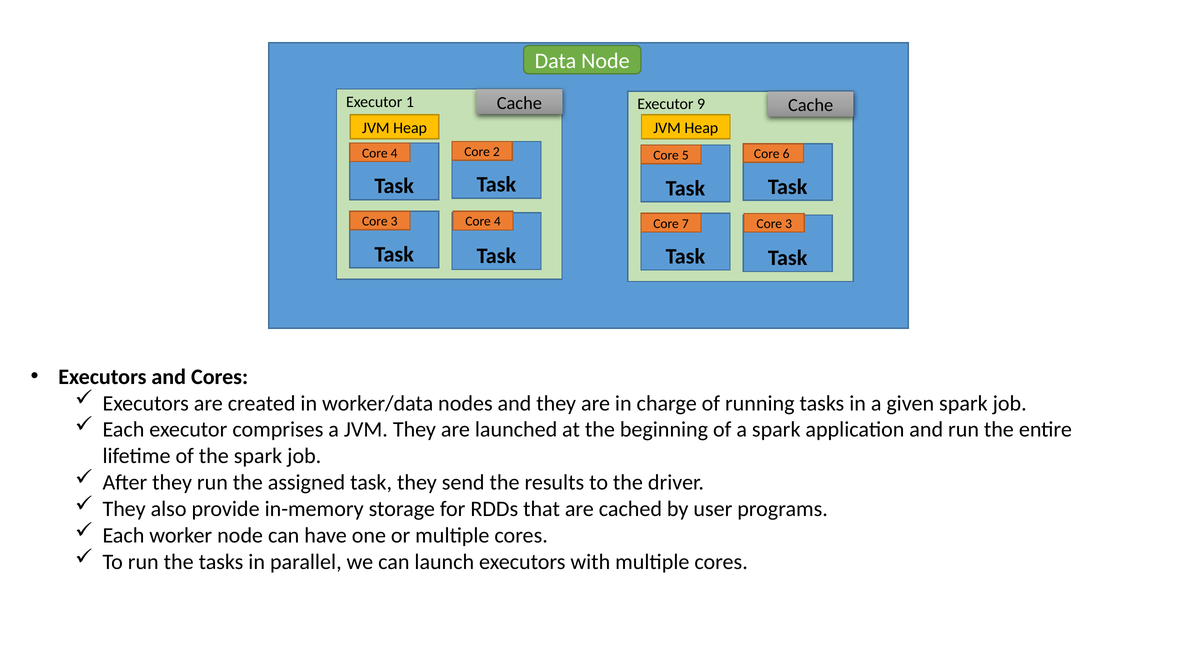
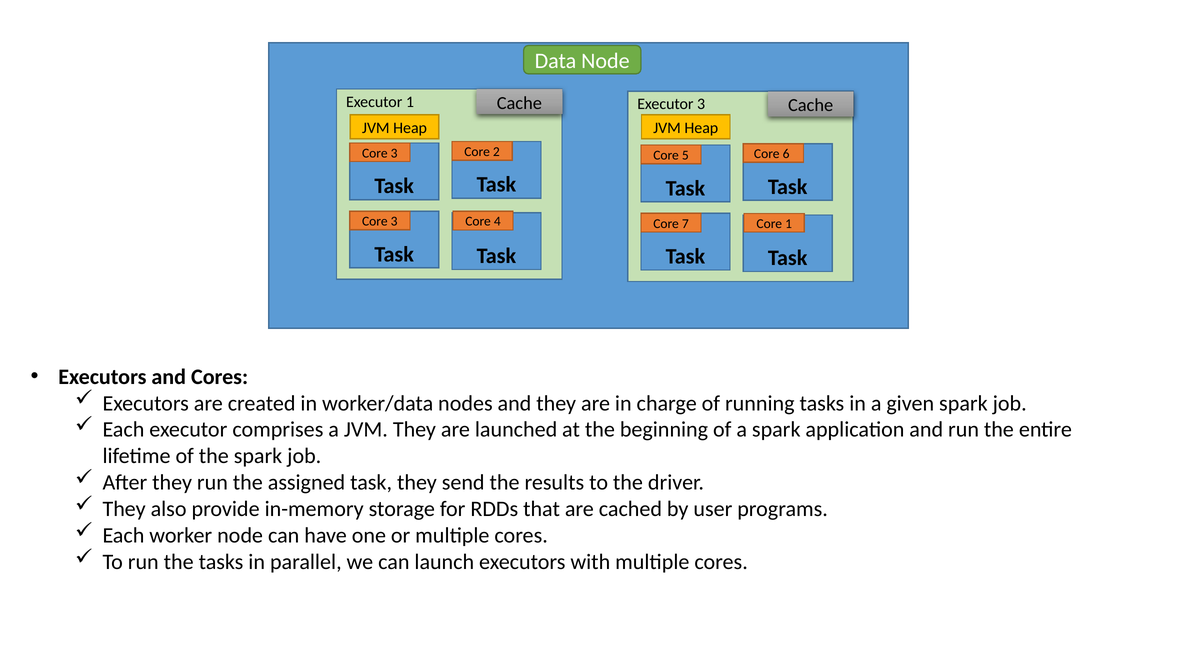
Executor 9: 9 -> 3
4 at (394, 153): 4 -> 3
3 at (789, 224): 3 -> 1
